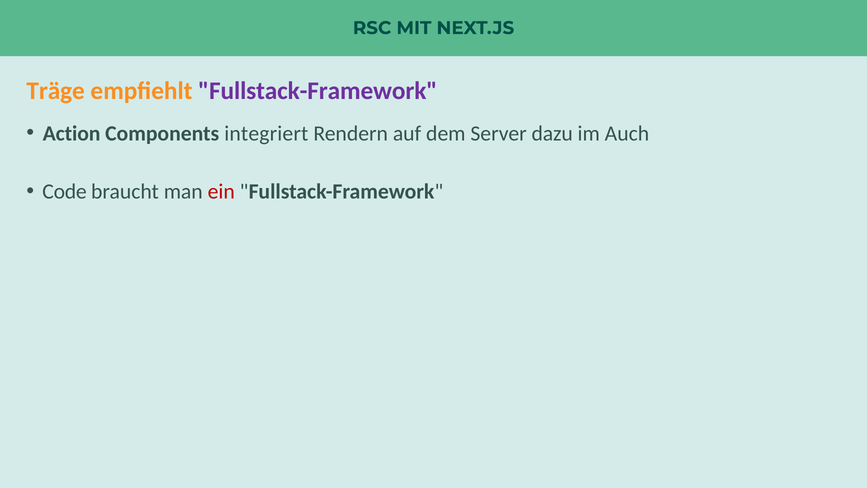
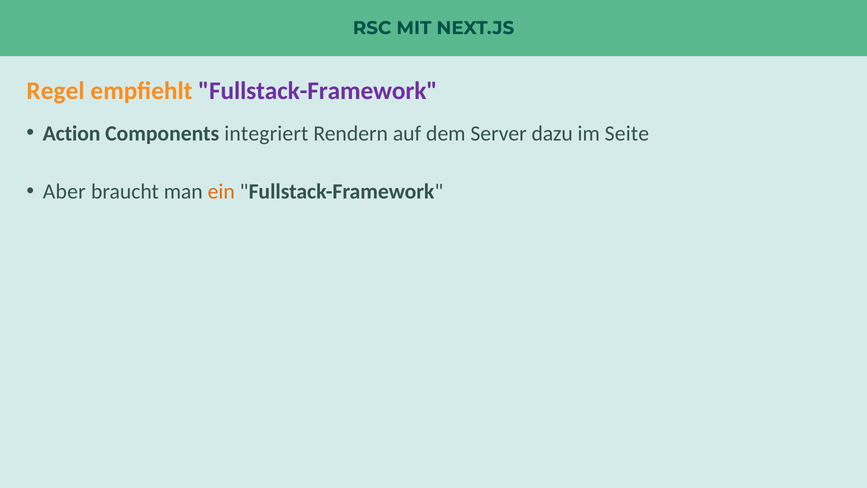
Träge: Träge -> Regel
Auch: Auch -> Seite
Code: Code -> Aber
ein colour: red -> orange
